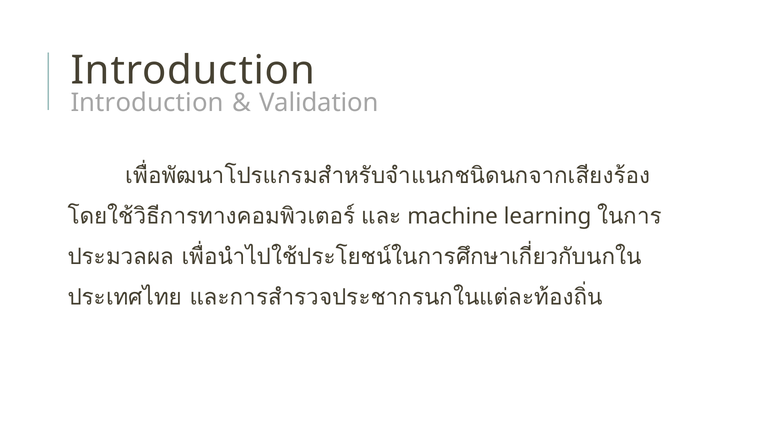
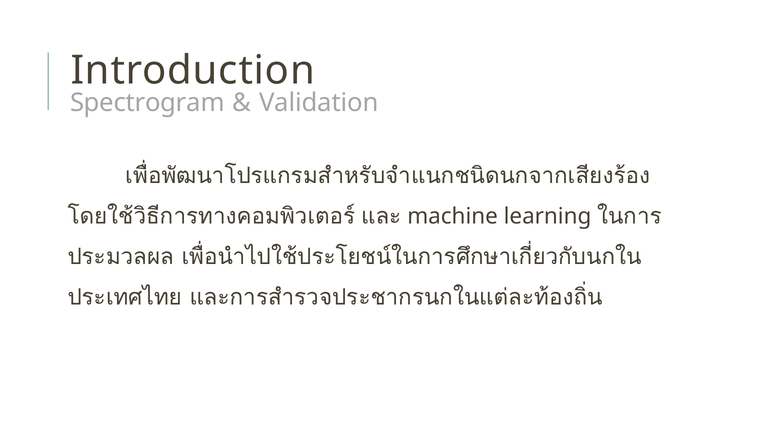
Introduction at (147, 103): Introduction -> Spectrogram
